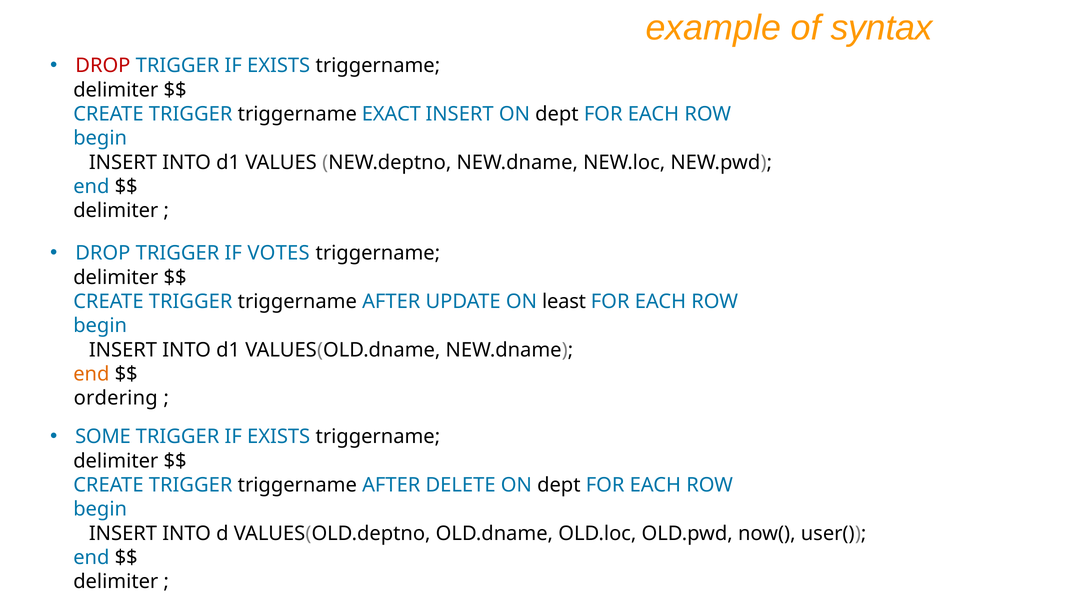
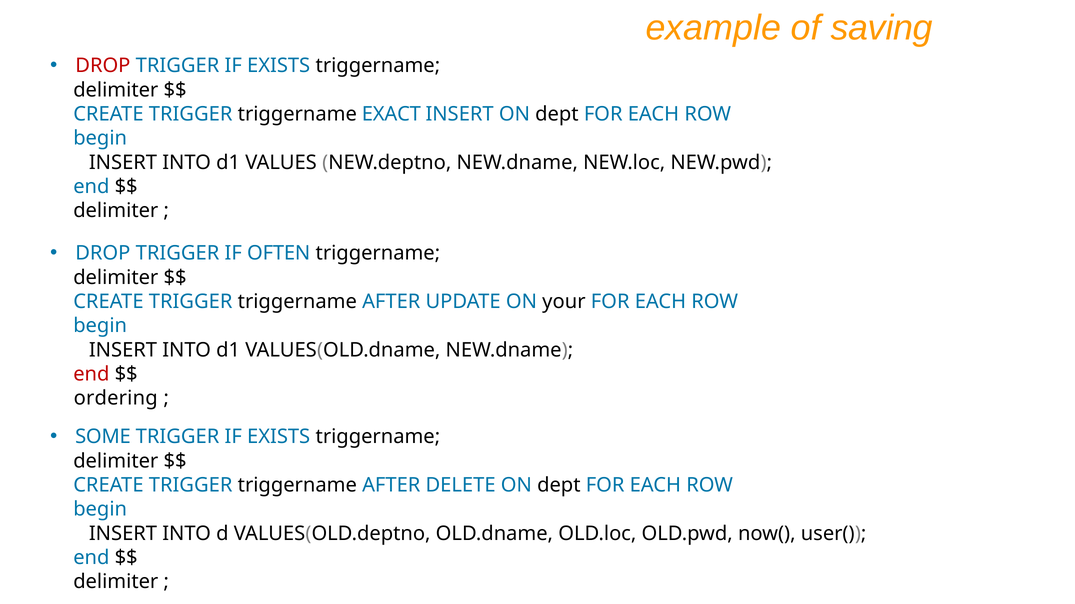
syntax: syntax -> saving
VOTES: VOTES -> OFTEN
least: least -> your
end at (91, 375) colour: orange -> red
